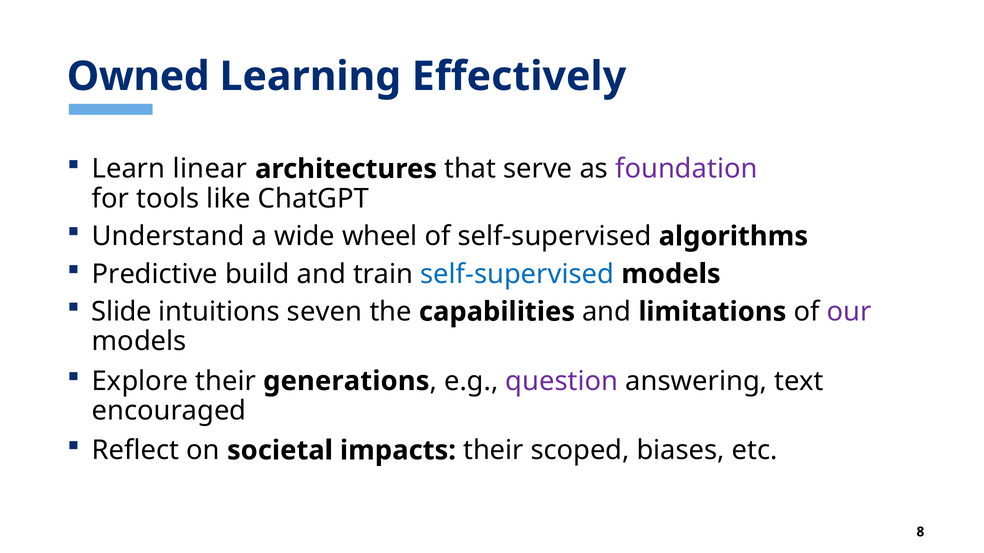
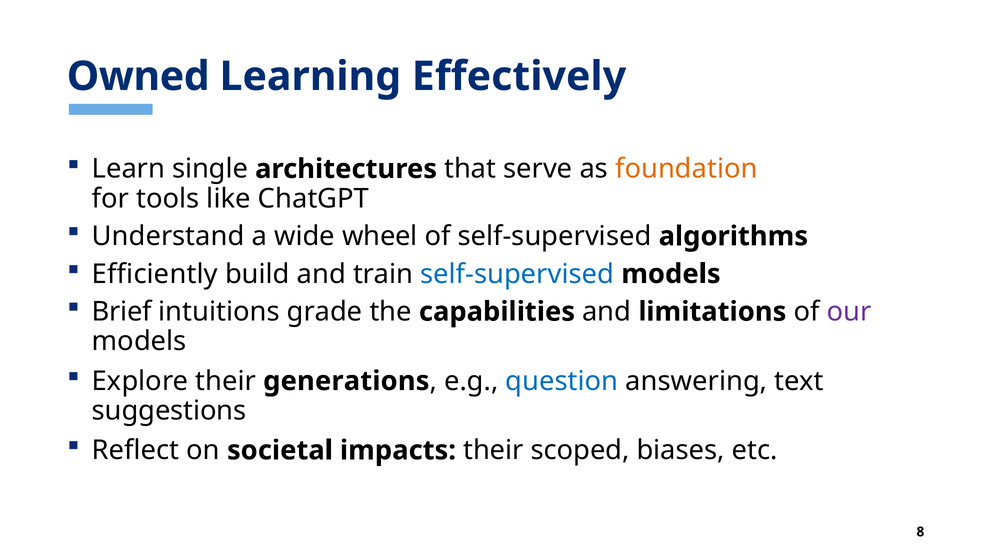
linear: linear -> single
foundation colour: purple -> orange
Predictive: Predictive -> Efficiently
Slide: Slide -> Brief
seven: seven -> grade
question colour: purple -> blue
encouraged: encouraged -> suggestions
